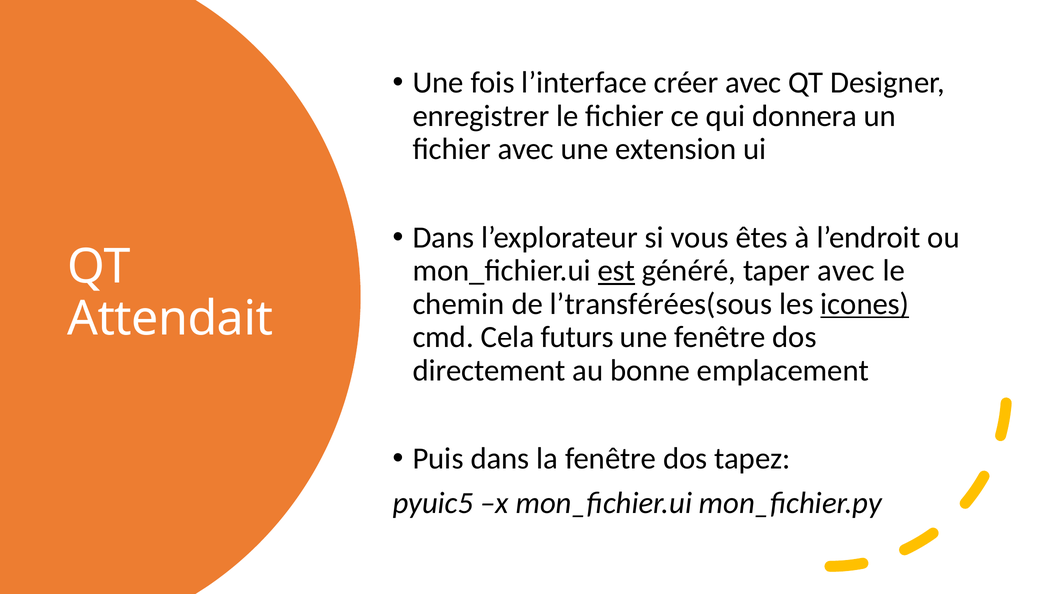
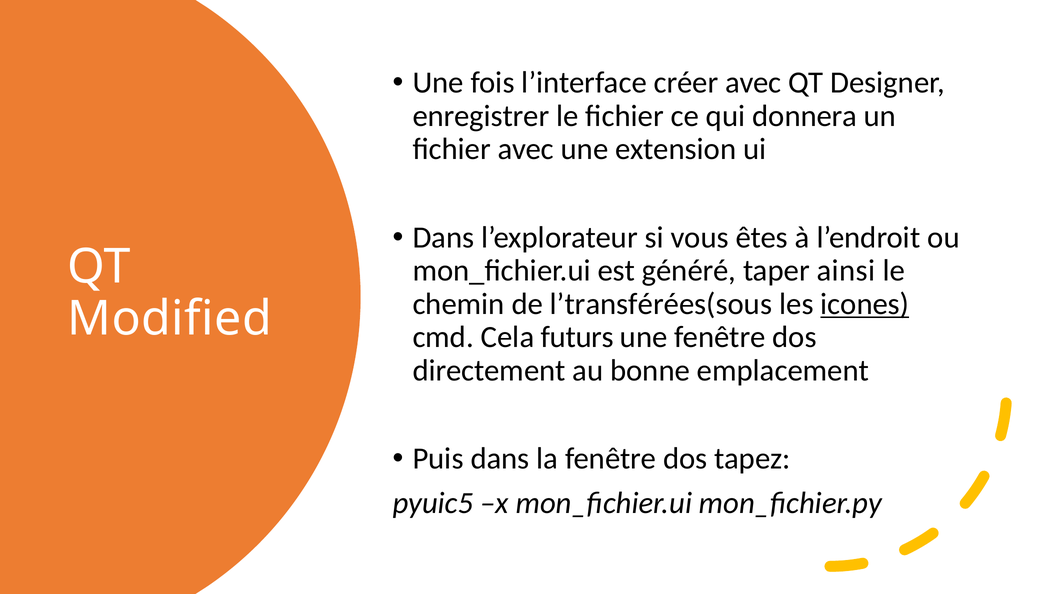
est underline: present -> none
taper avec: avec -> ainsi
Attendait: Attendait -> Modified
